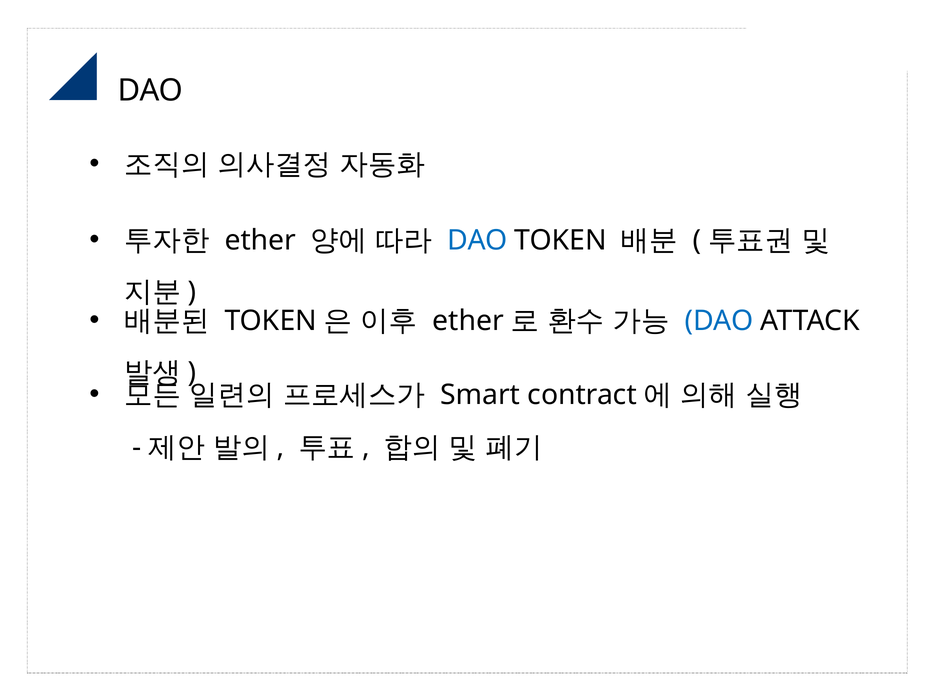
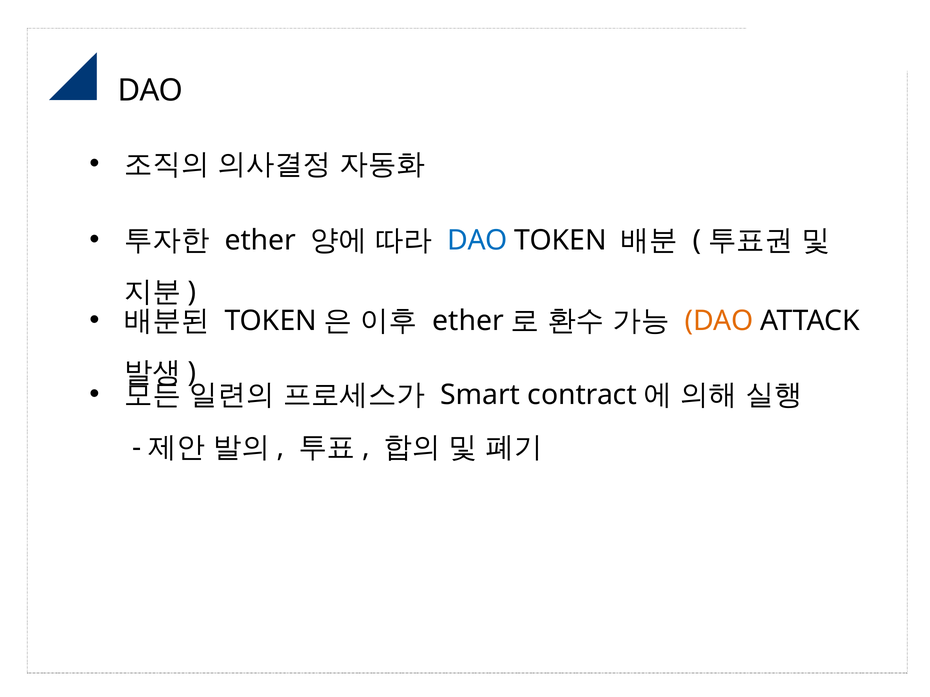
DAO at (719, 321) colour: blue -> orange
